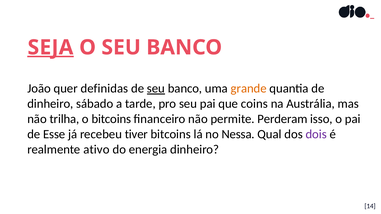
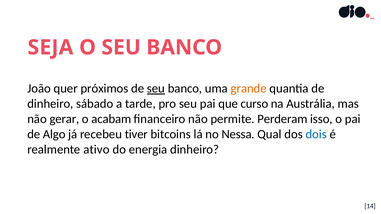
SEJA underline: present -> none
definidas: definidas -> próximos
coins: coins -> curso
trilha: trilha -> gerar
o bitcoins: bitcoins -> acabam
Esse: Esse -> Algo
dois colour: purple -> blue
